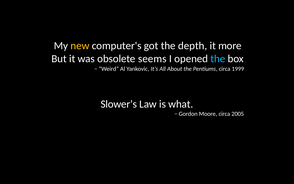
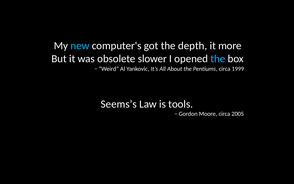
new colour: yellow -> light blue
seems: seems -> slower
Slower’s: Slower’s -> Seems’s
what: what -> tools
